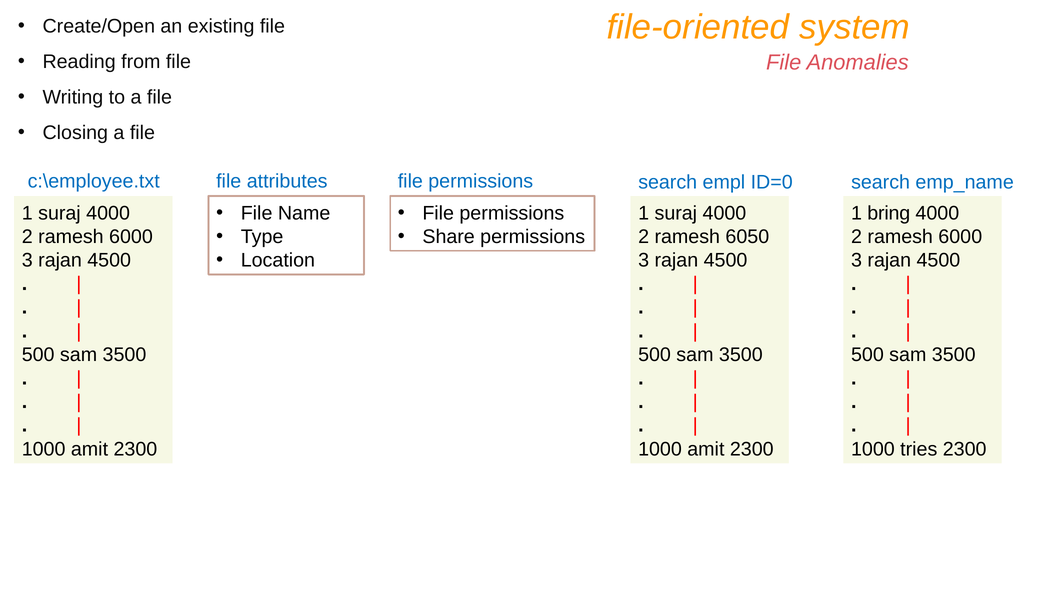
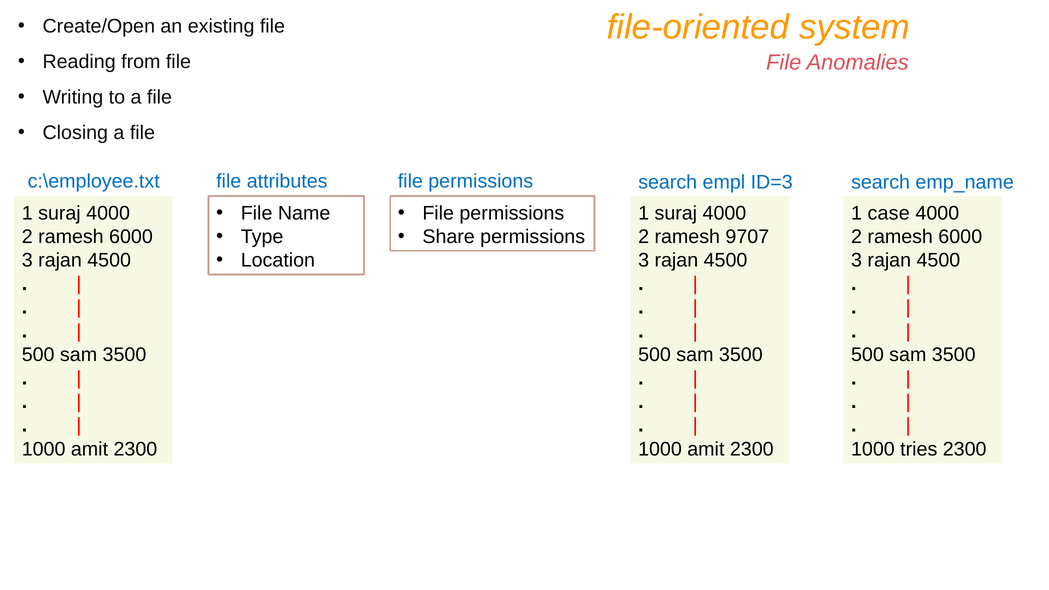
ID=0: ID=0 -> ID=3
bring: bring -> case
6050: 6050 -> 9707
